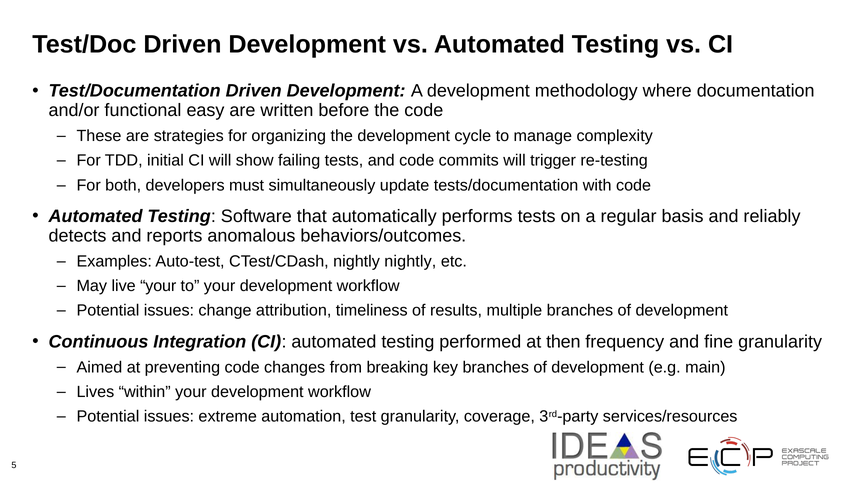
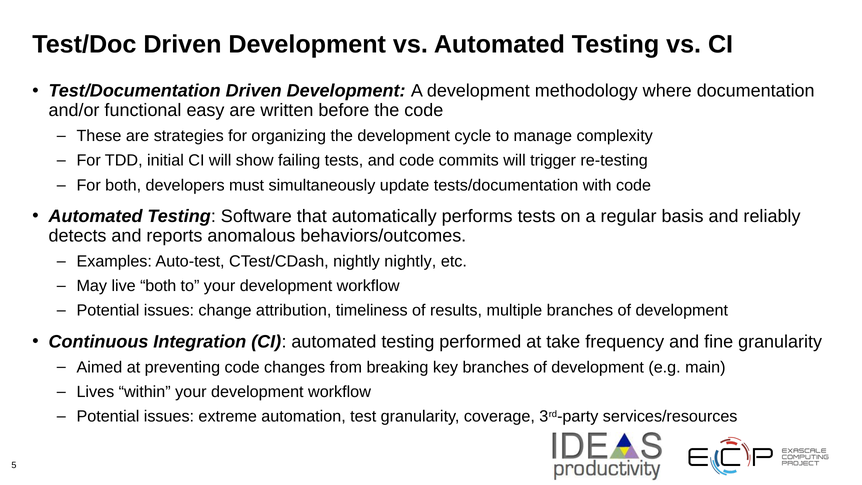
live your: your -> both
then: then -> take
